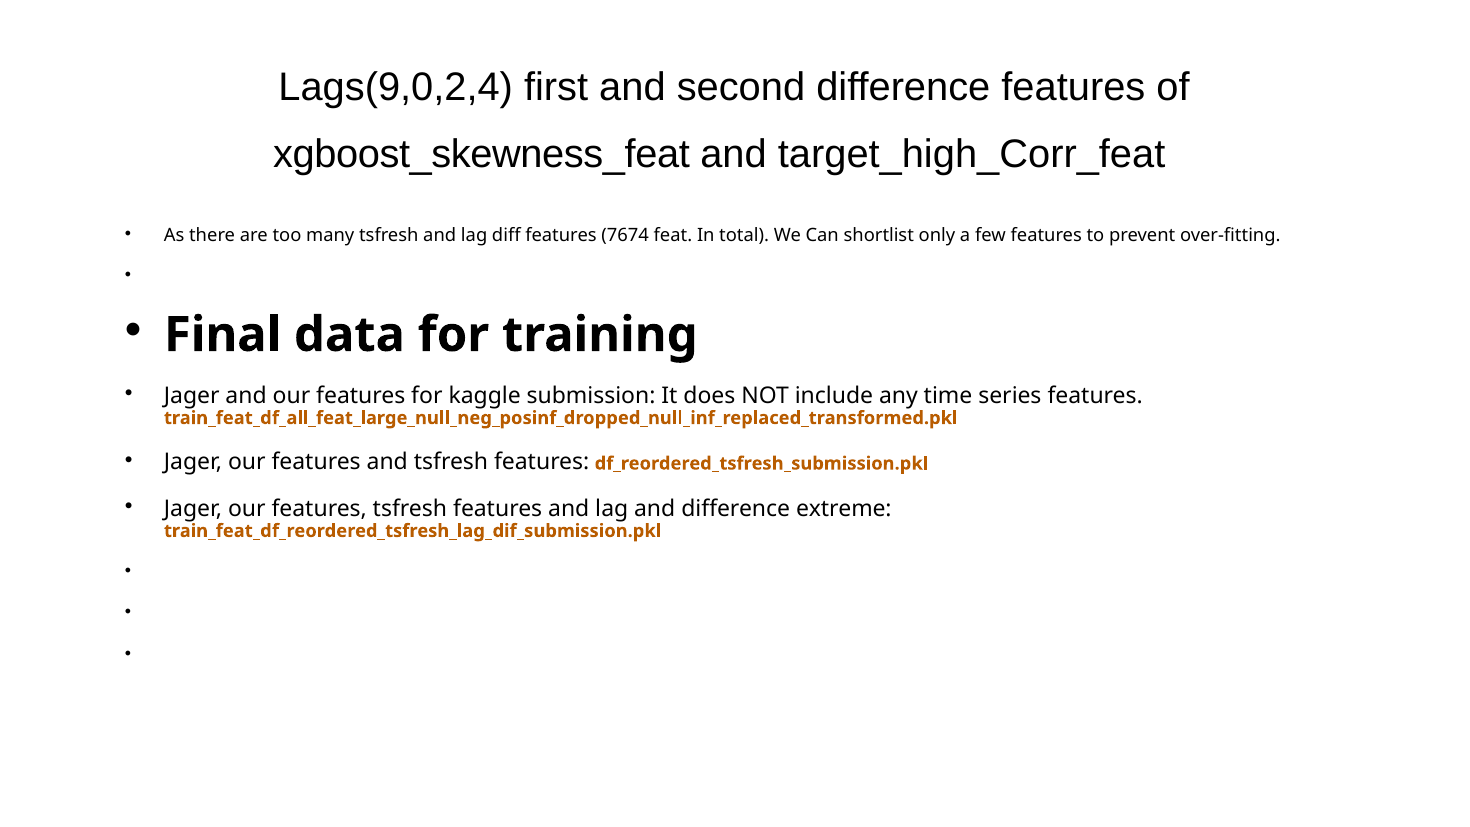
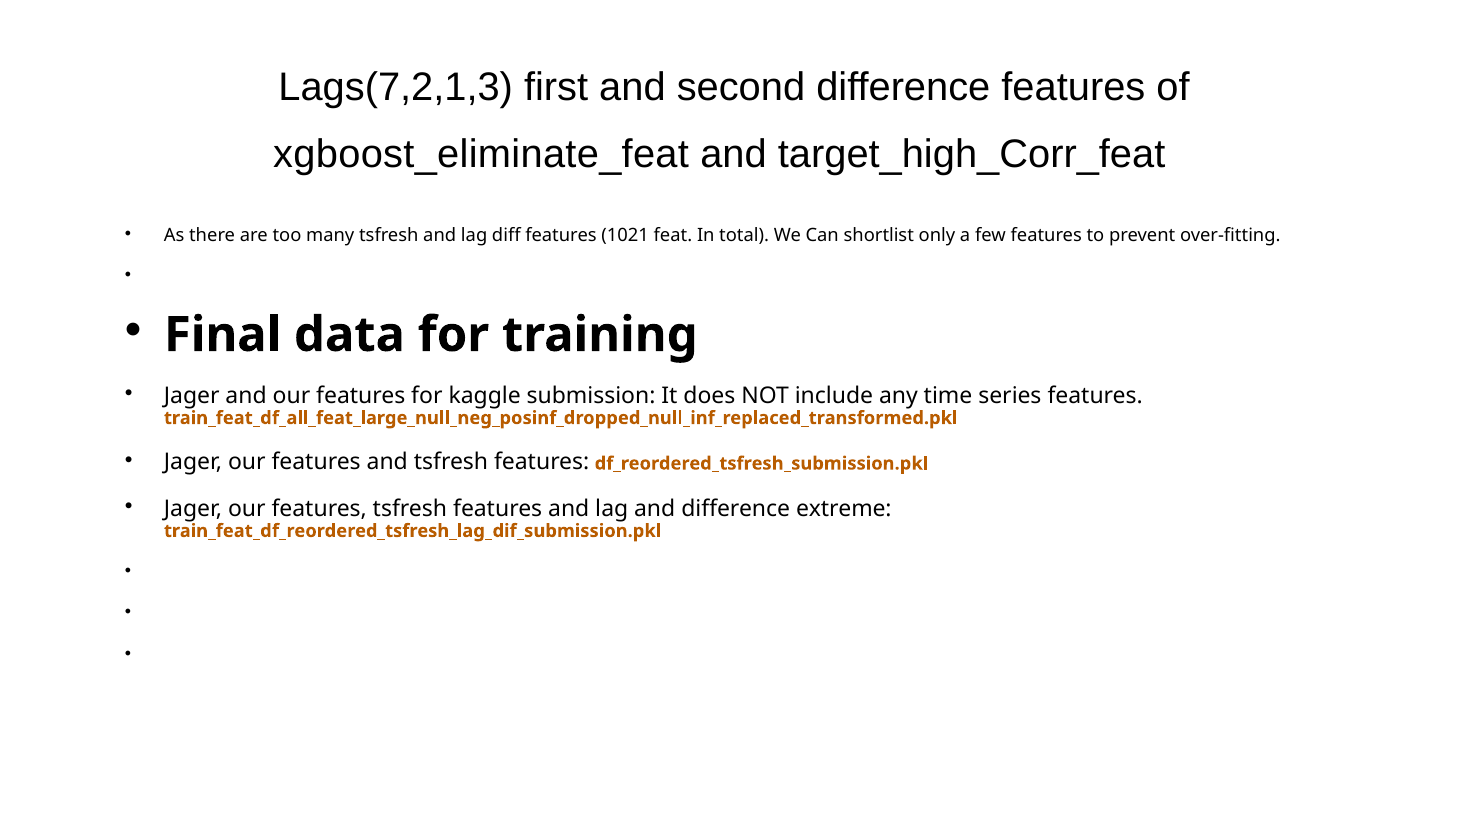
Lags(9,0,2,4: Lags(9,0,2,4 -> Lags(7,2,1,3
xgboost_skewness_feat: xgboost_skewness_feat -> xgboost_eliminate_feat
7674: 7674 -> 1021
